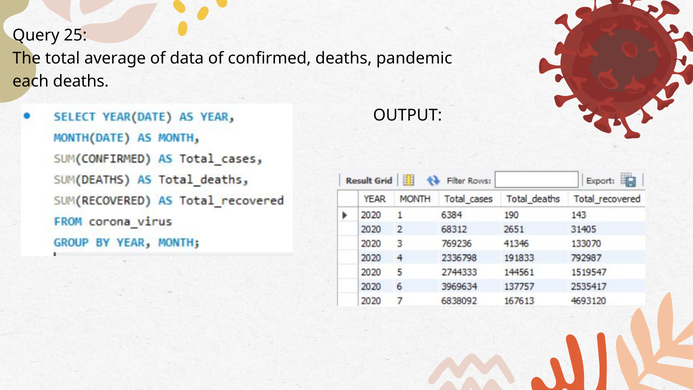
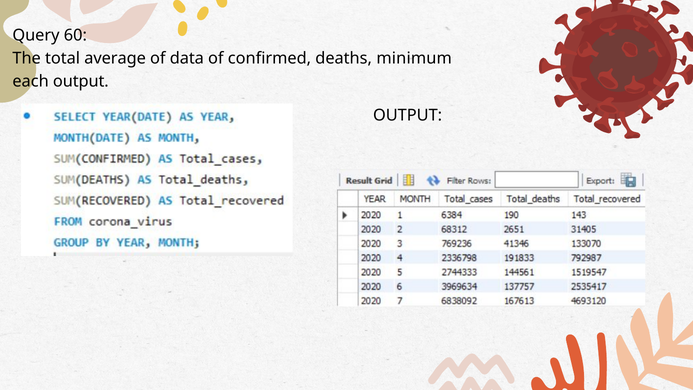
25: 25 -> 60
pandemic: pandemic -> minimum
each deaths: deaths -> output
